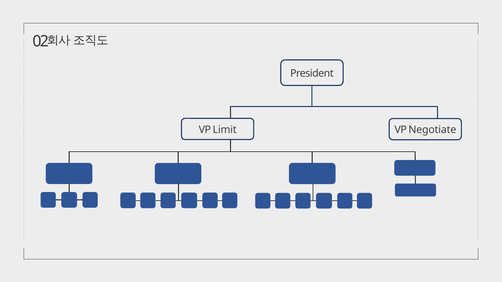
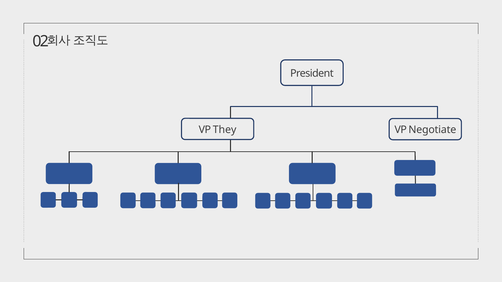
Limit: Limit -> They
